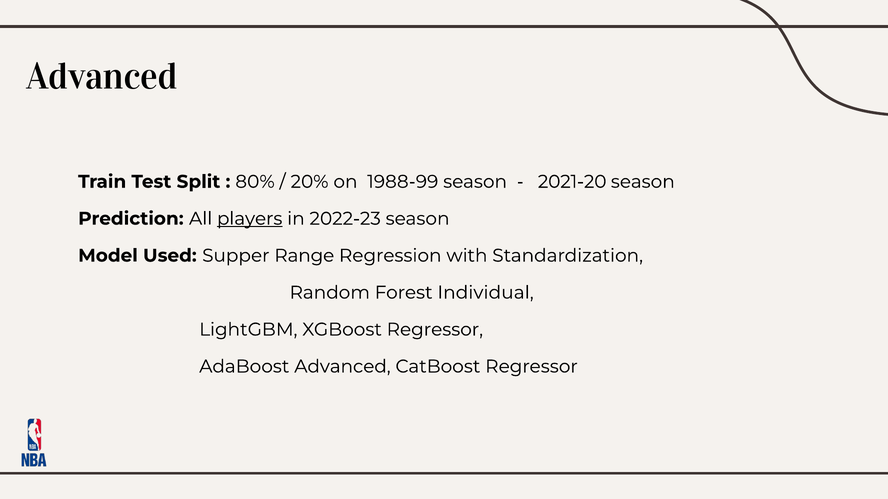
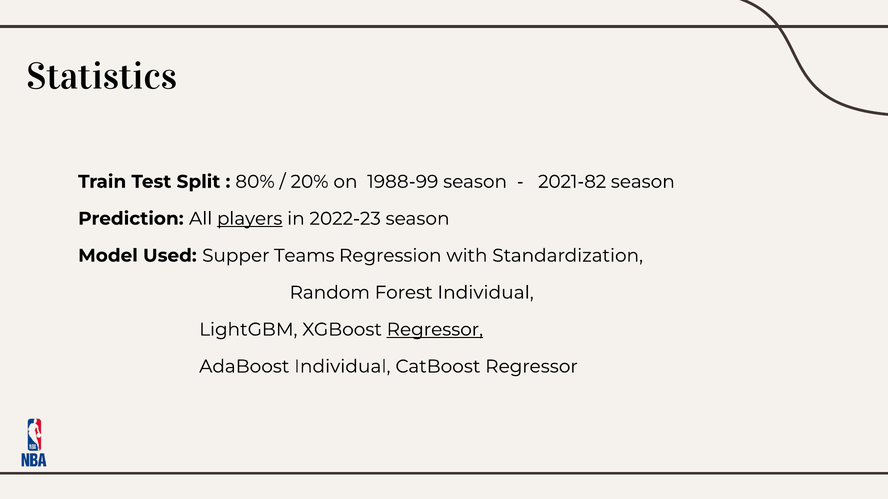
Advanced at (102, 77): Advanced -> Statistics
2021-20: 2021-20 -> 2021-82
Range: Range -> Teams
Regressor at (435, 330) underline: none -> present
AdaBoost Advanced: Advanced -> Individual
